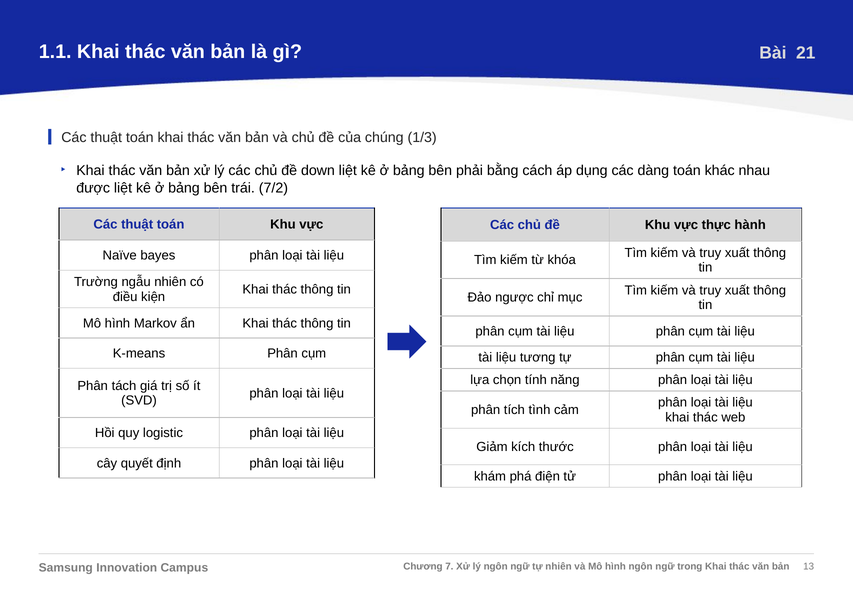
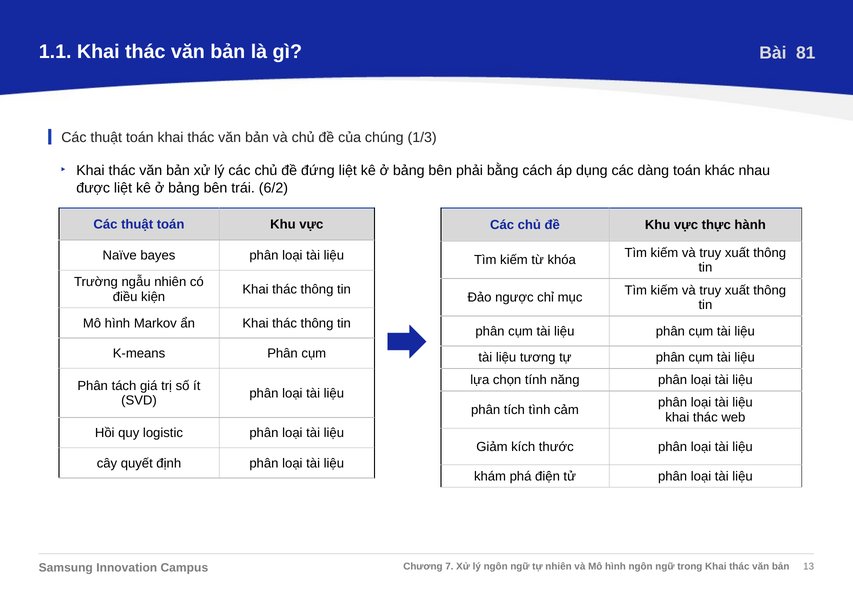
21: 21 -> 81
down: down -> đứng
7/2: 7/2 -> 6/2
